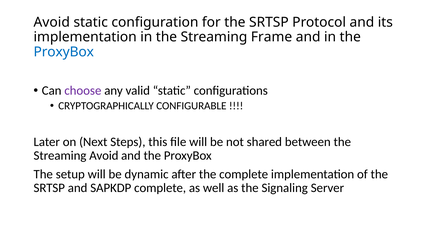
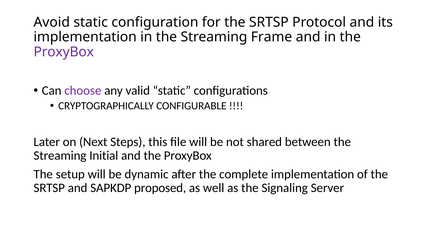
ProxyBox at (64, 52) colour: blue -> purple
Streaming Avoid: Avoid -> Initial
SAPKDP complete: complete -> proposed
